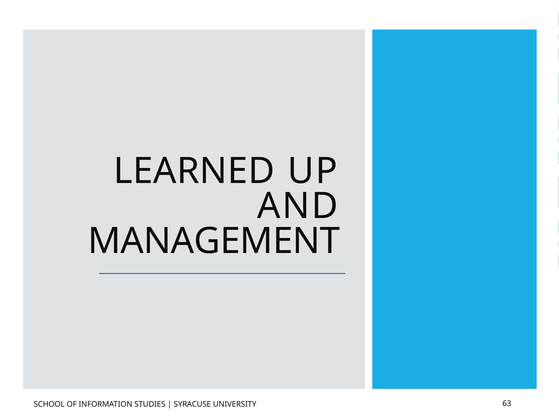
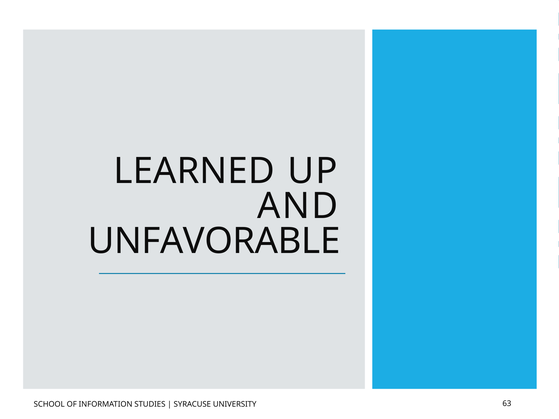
MANAGEMENT: MANAGEMENT -> UNFAVORABLE
